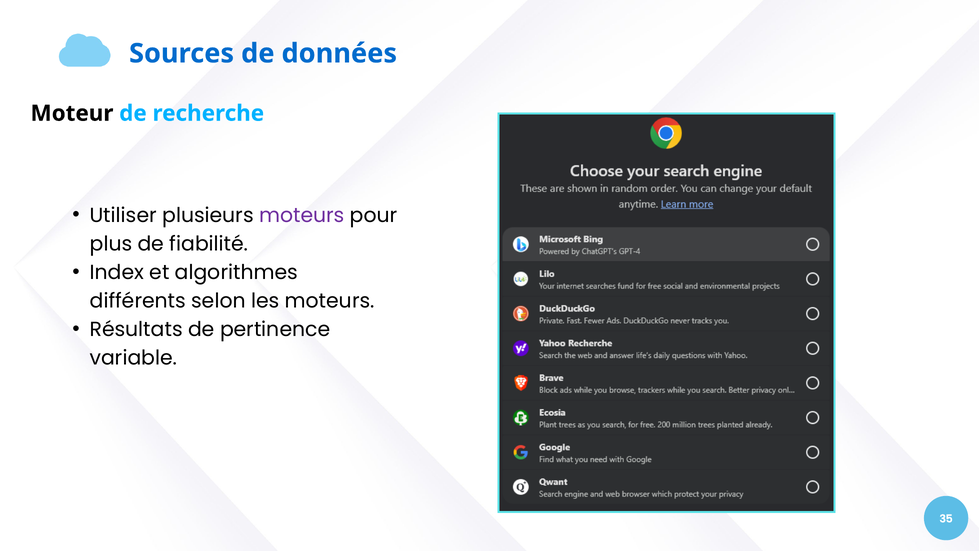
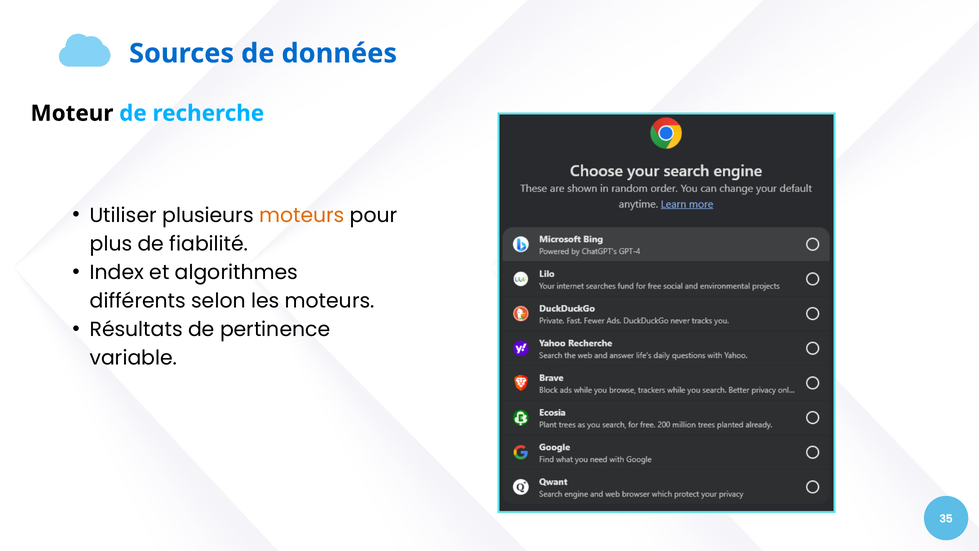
moteurs at (302, 215) colour: purple -> orange
